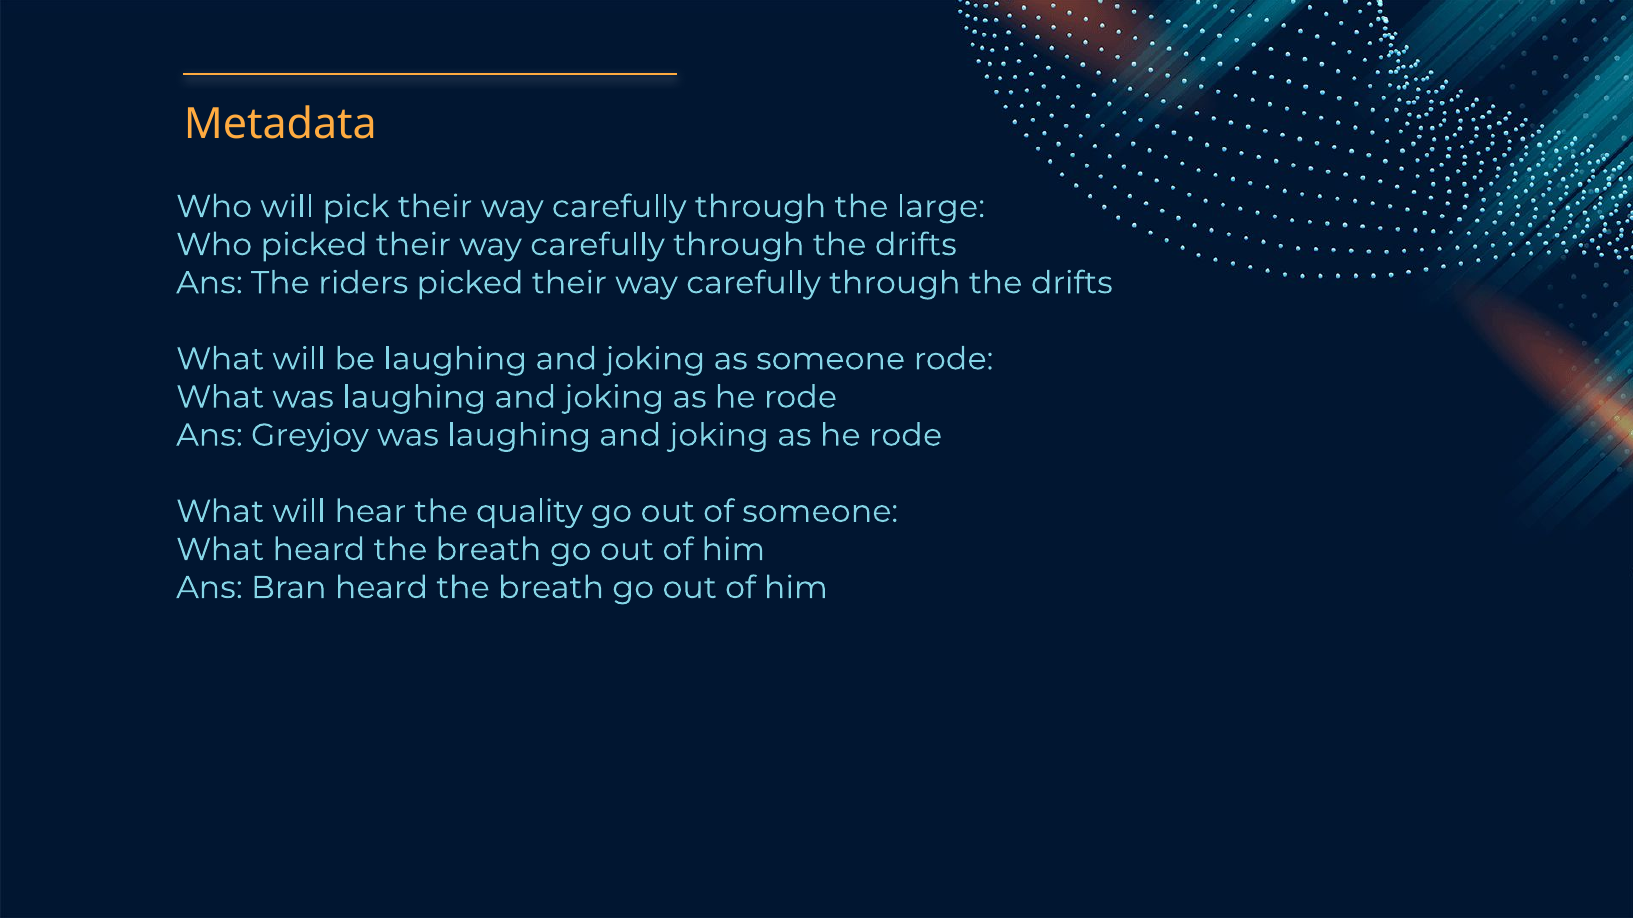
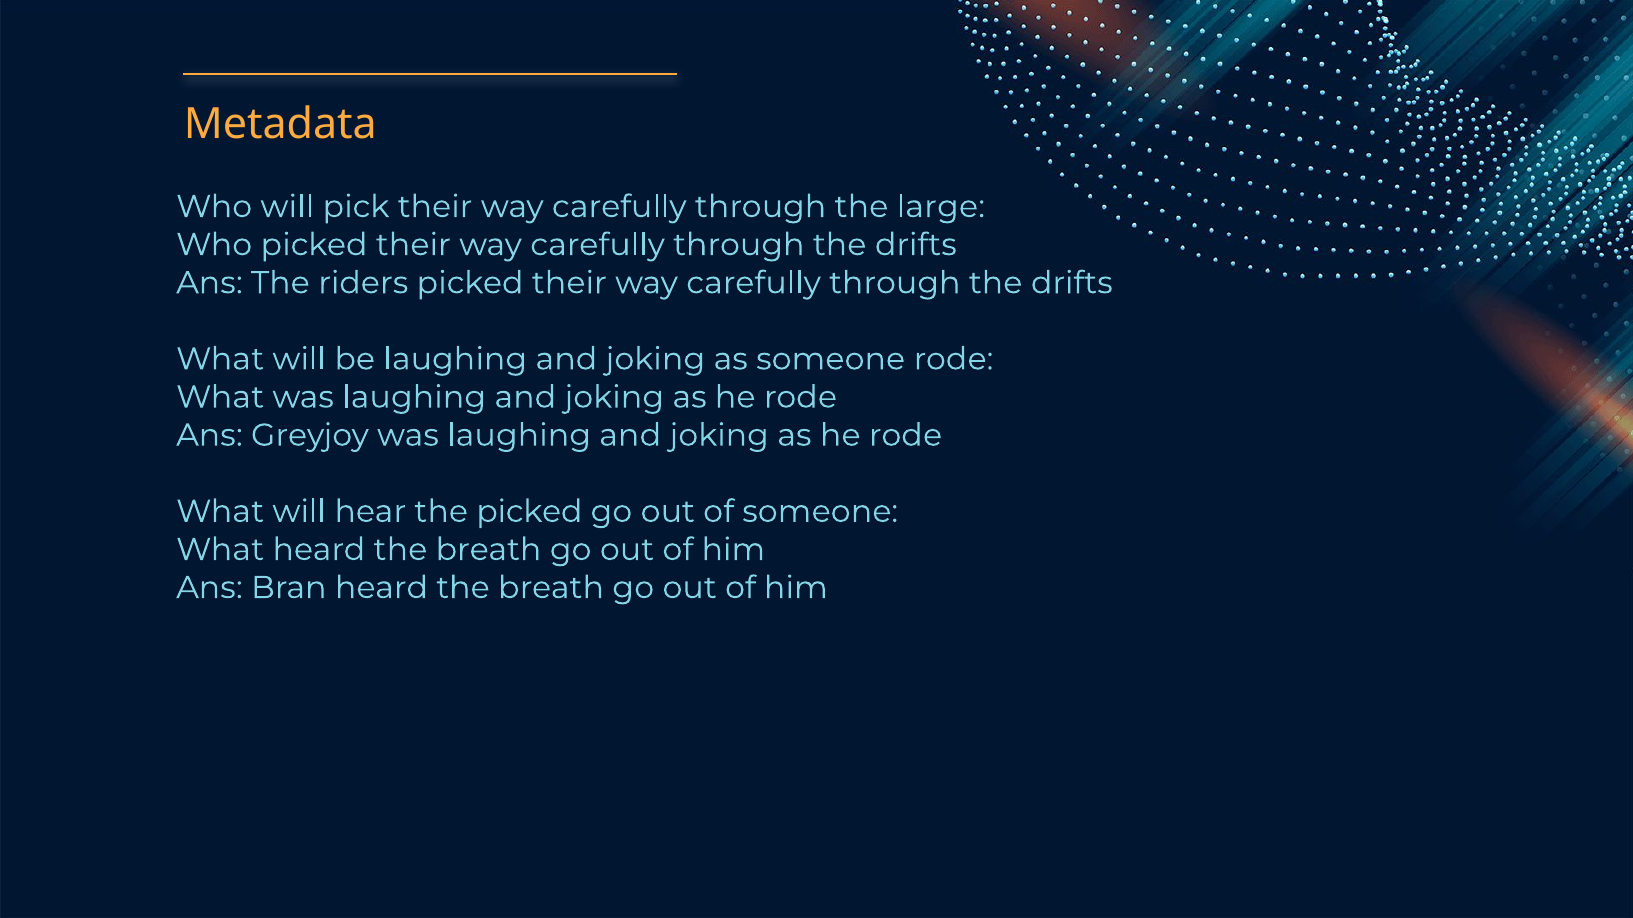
the quality: quality -> picked
